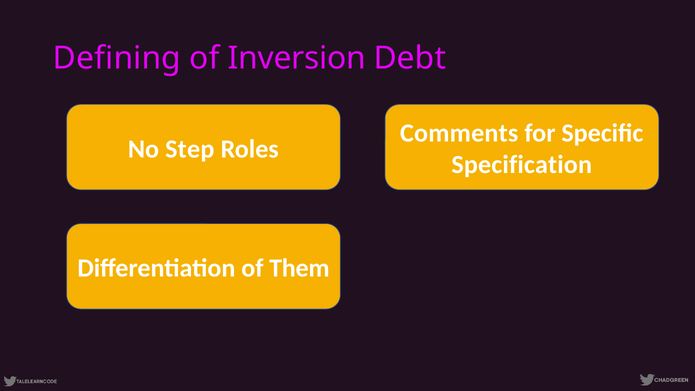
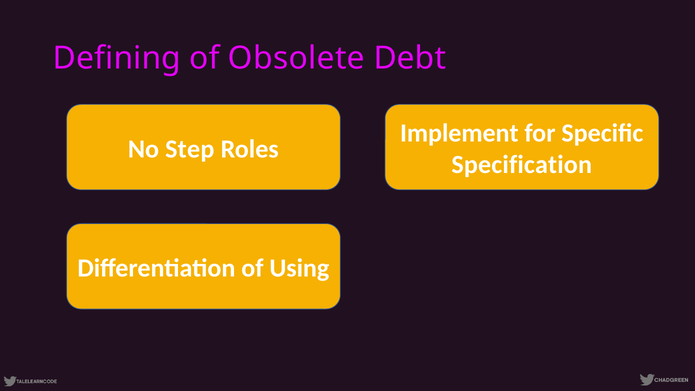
Inversion: Inversion -> Obsolete
Comments: Comments -> Implement
Them: Them -> Using
